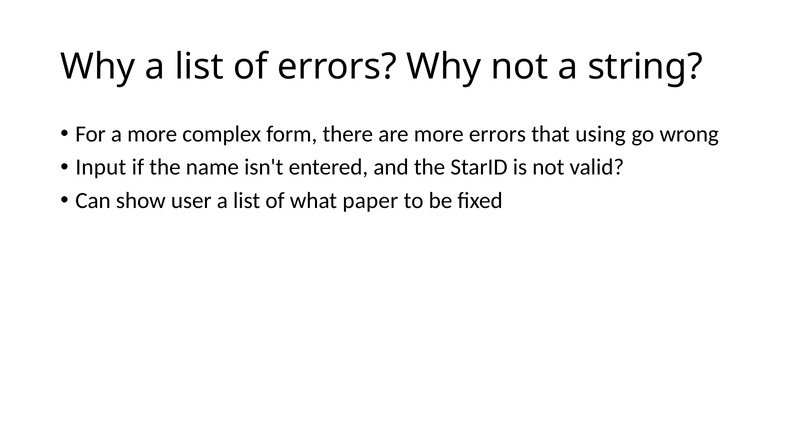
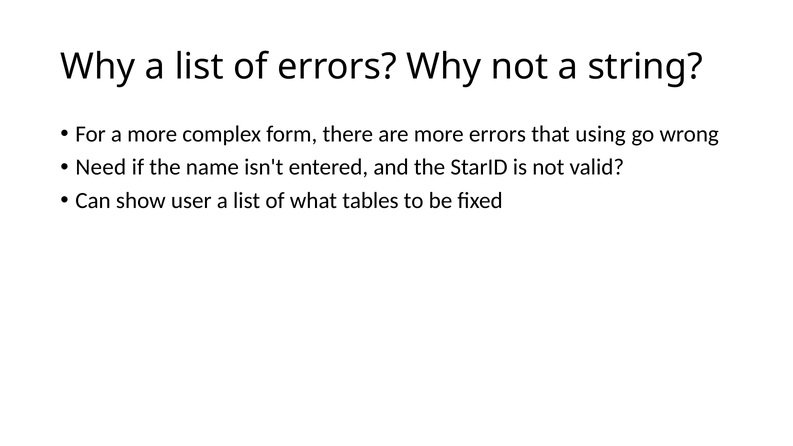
Input: Input -> Need
paper: paper -> tables
